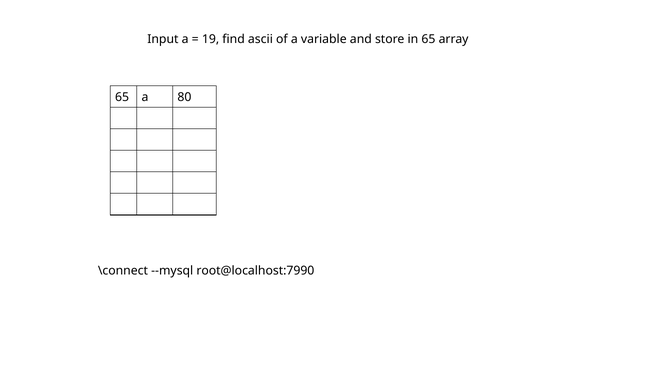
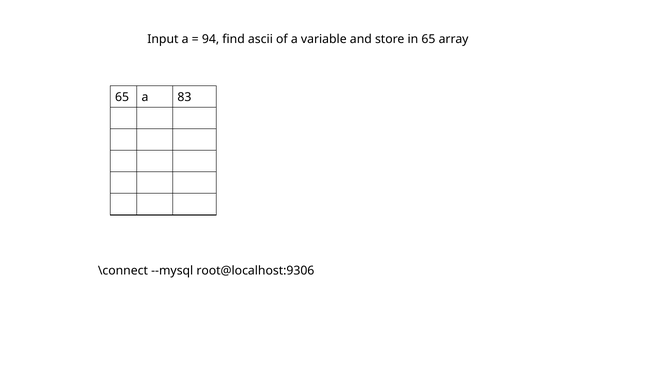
19: 19 -> 94
80: 80 -> 83
root@localhost:7990: root@localhost:7990 -> root@localhost:9306
